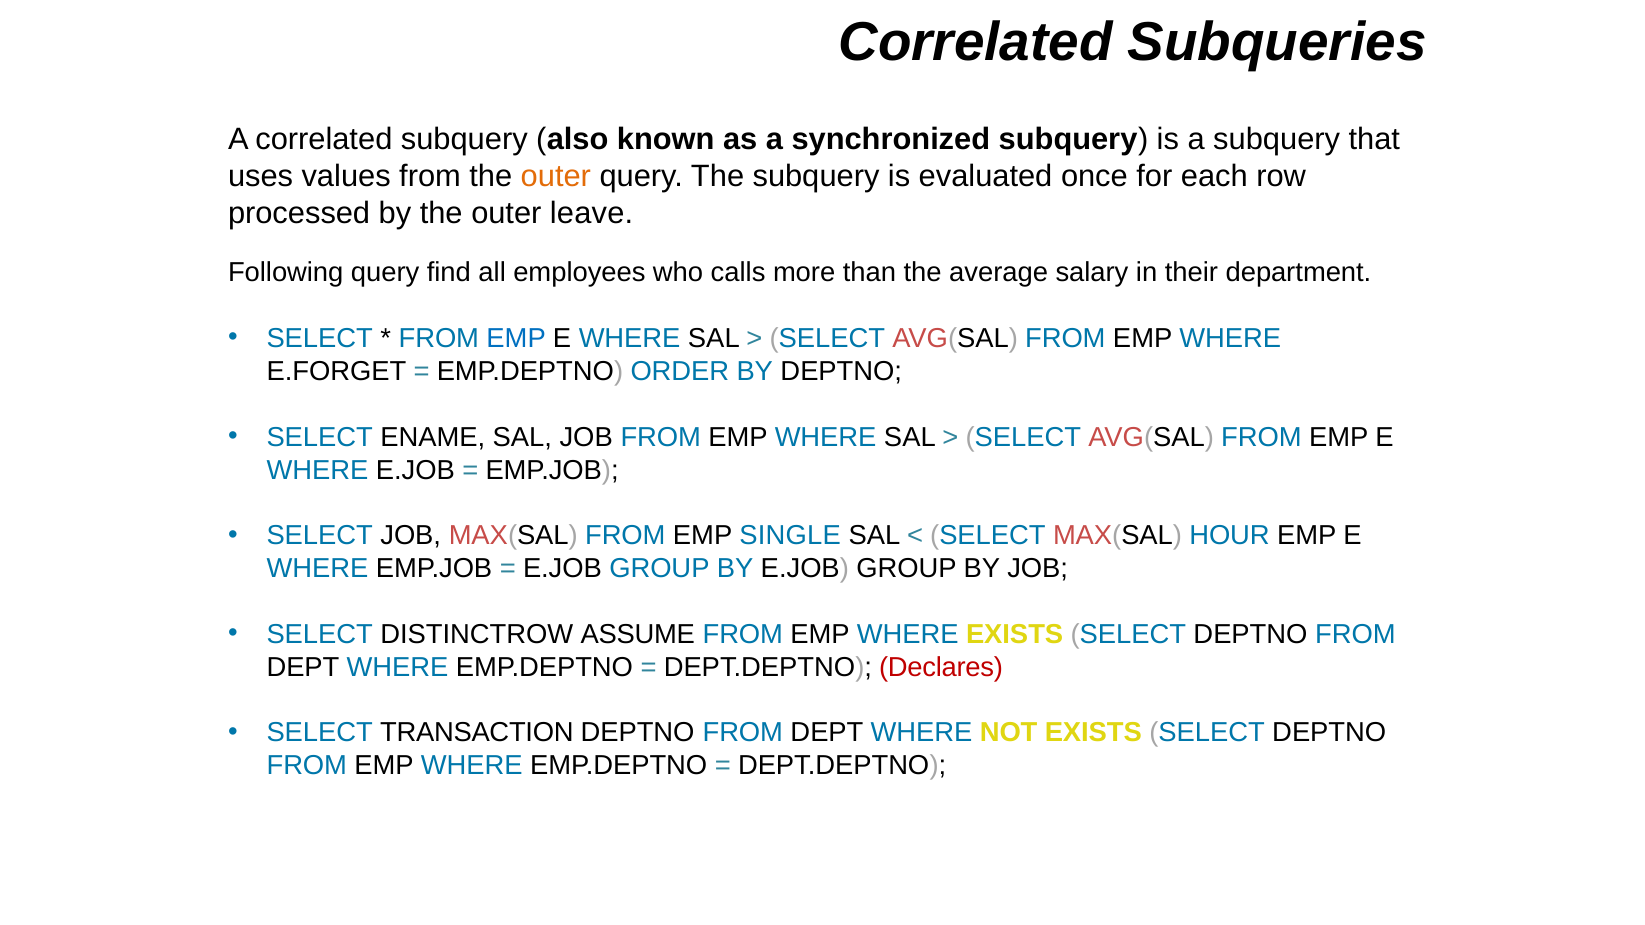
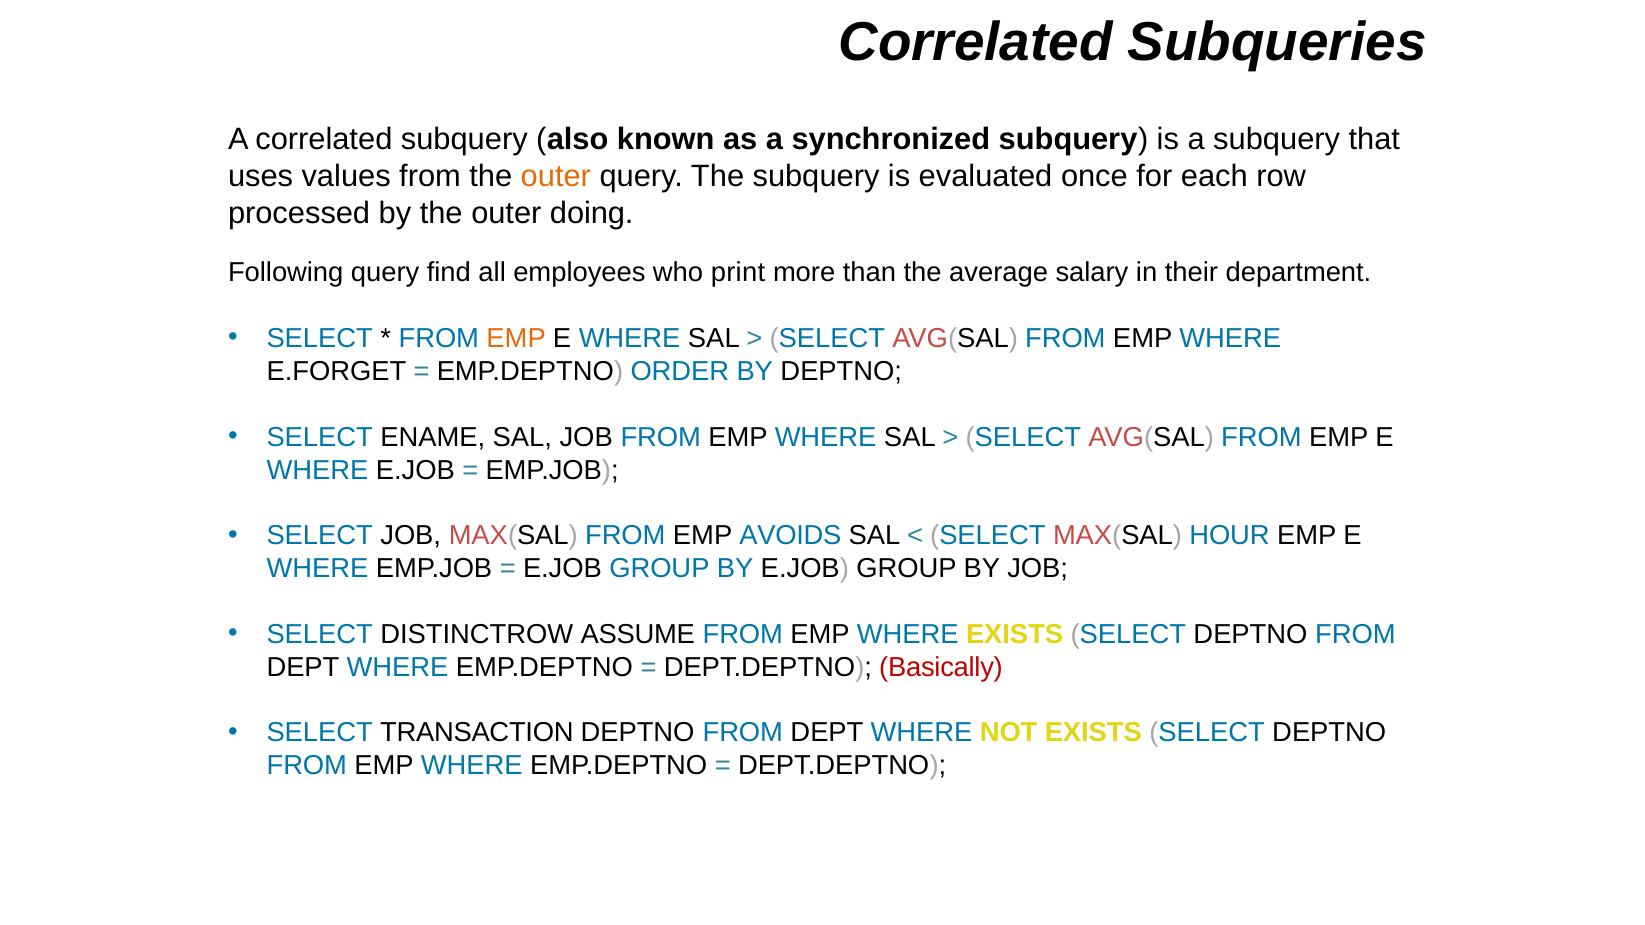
leave: leave -> doing
calls: calls -> print
EMP at (516, 339) colour: blue -> orange
SINGLE: SINGLE -> AVOIDS
Declares: Declares -> Basically
